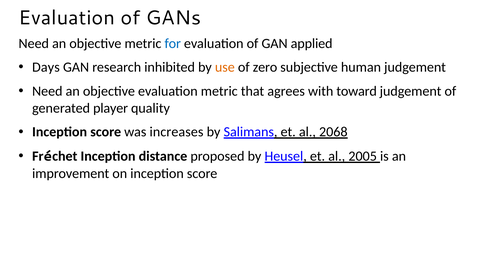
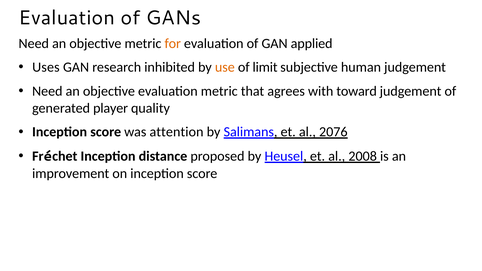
for colour: blue -> orange
Days: Days -> Uses
zero: zero -> limit
increases: increases -> attention
2068: 2068 -> 2076
2005: 2005 -> 2008
